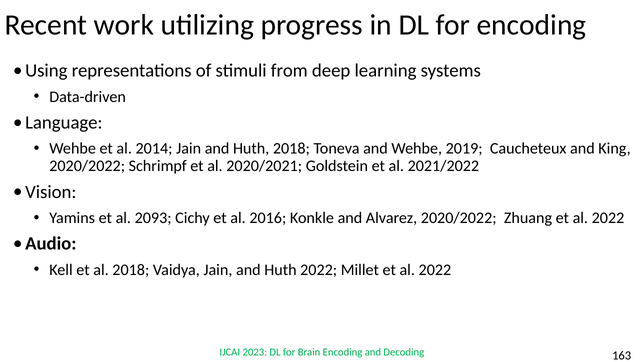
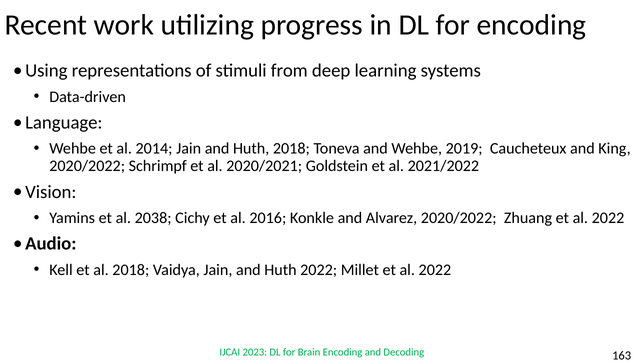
2093: 2093 -> 2038
